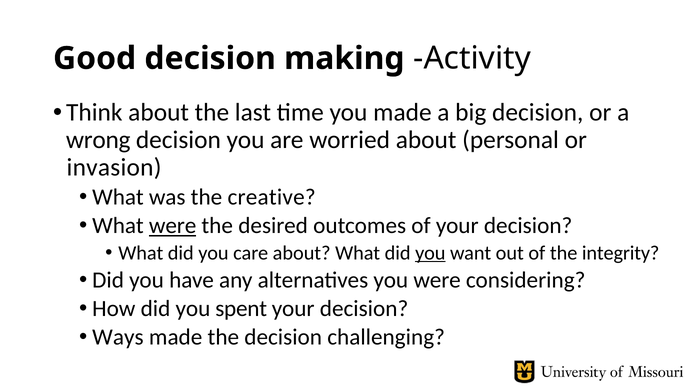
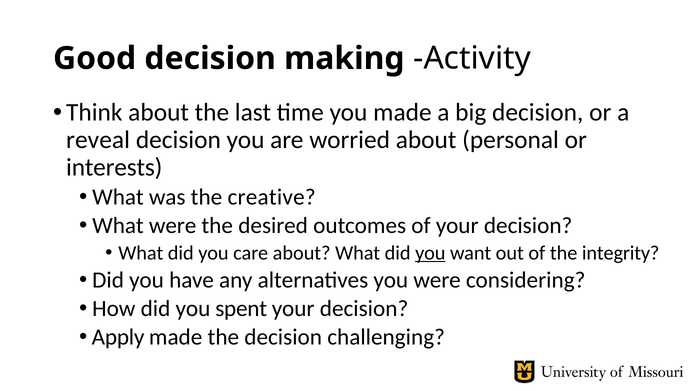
wrong: wrong -> reveal
invasion: invasion -> interests
were at (173, 226) underline: present -> none
Ways: Ways -> Apply
